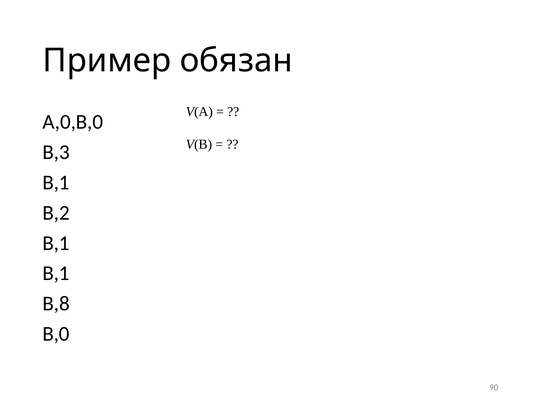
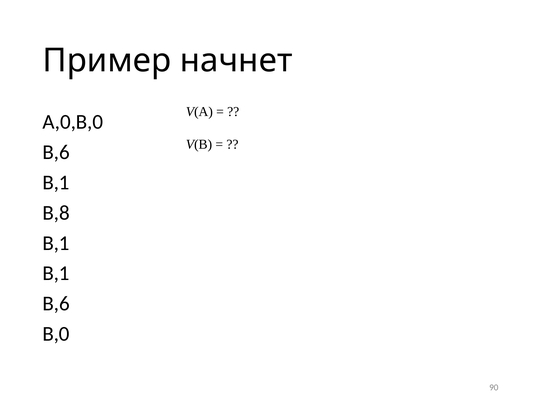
обязан: обязан -> начнет
B,3 at (56, 152): B,3 -> B,6
B,2: B,2 -> B,8
B,8 at (56, 303): B,8 -> B,6
